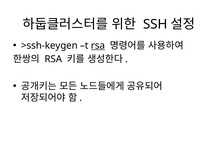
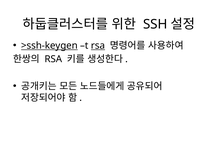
>ssh-keygen underline: none -> present
